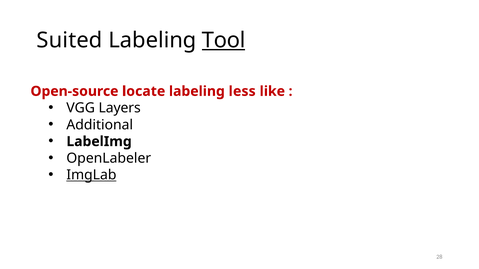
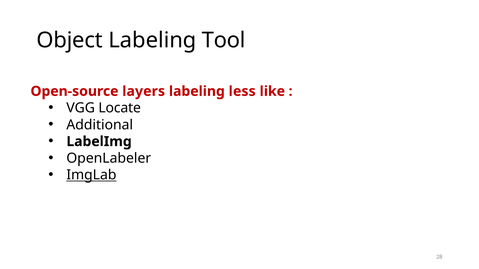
Suited: Suited -> Object
Tool underline: present -> none
locate: locate -> layers
Layers: Layers -> Locate
